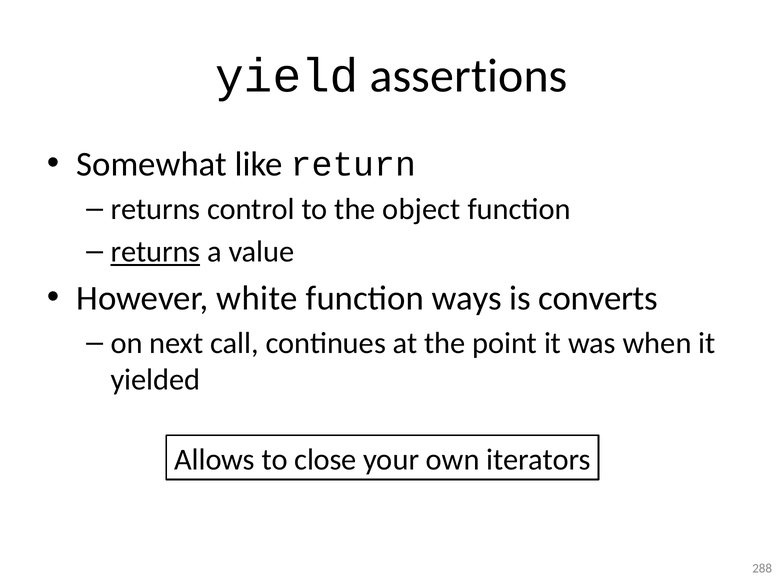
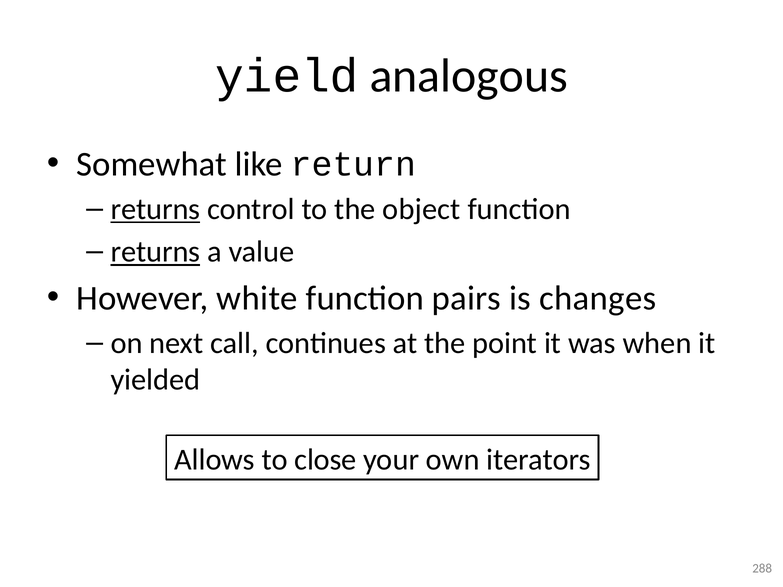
assertions: assertions -> analogous
returns at (155, 209) underline: none -> present
ways: ways -> pairs
converts: converts -> changes
